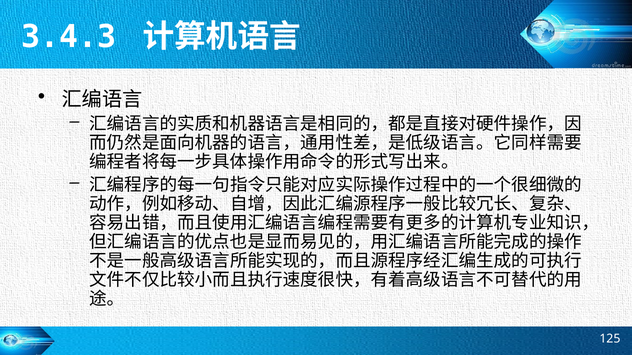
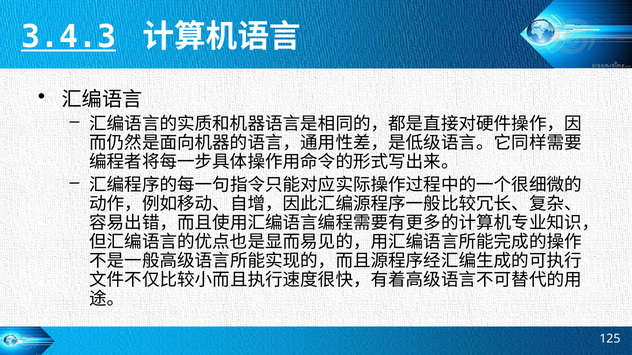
3.4.3 underline: none -> present
